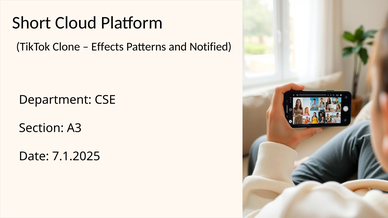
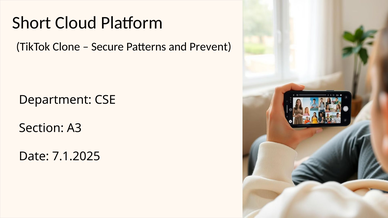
Effects: Effects -> Secure
Notified: Notified -> Prevent
